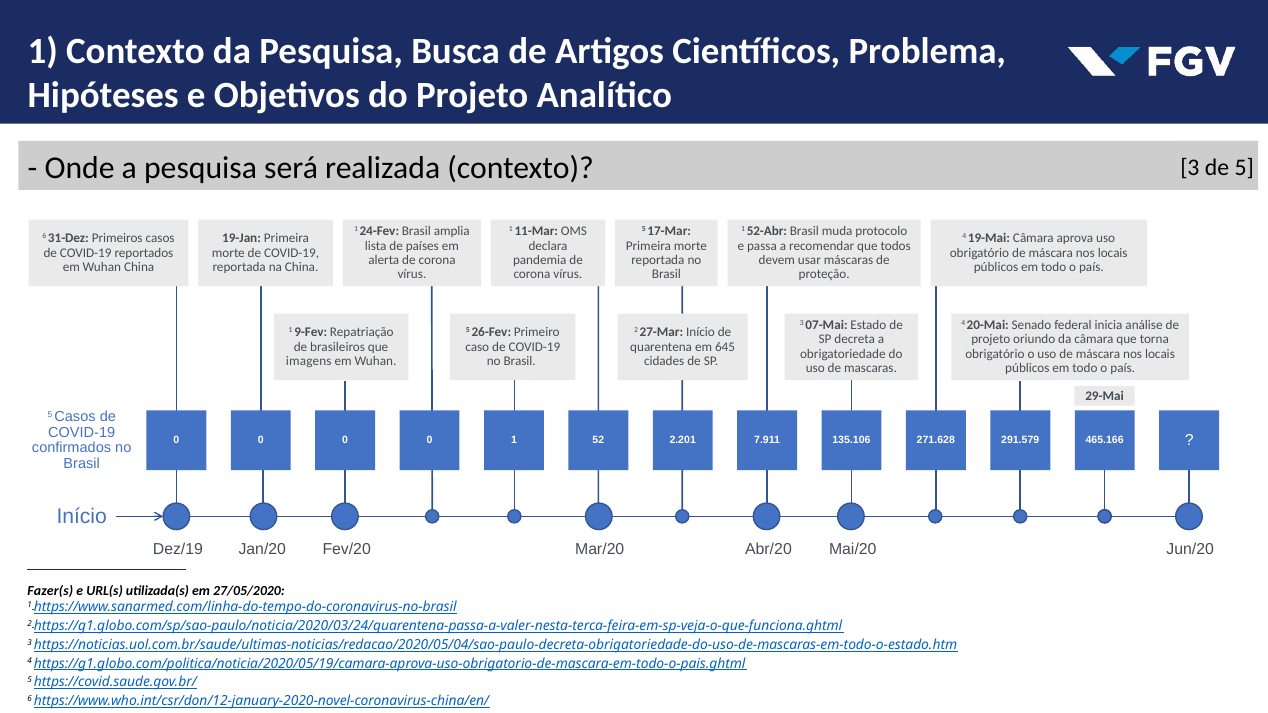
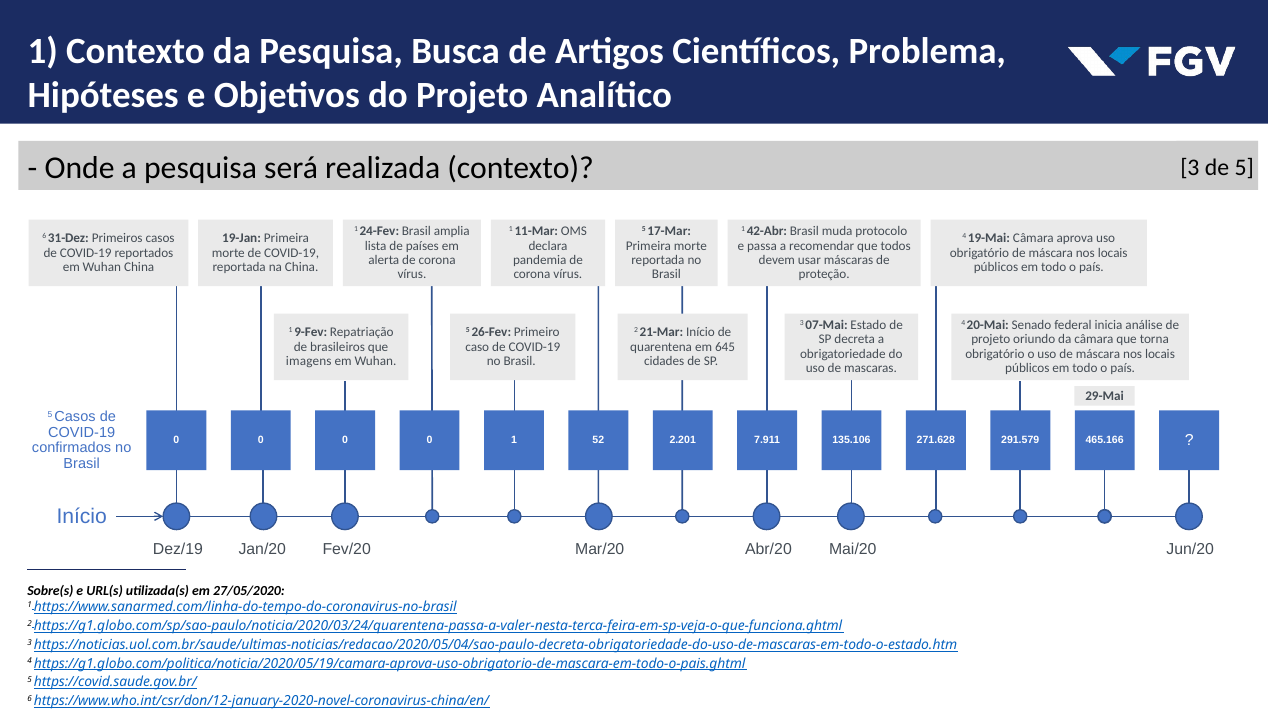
52-Abr: 52-Abr -> 42-Abr
27-Mar: 27-Mar -> 21-Mar
Fazer(s: Fazer(s -> Sobre(s
